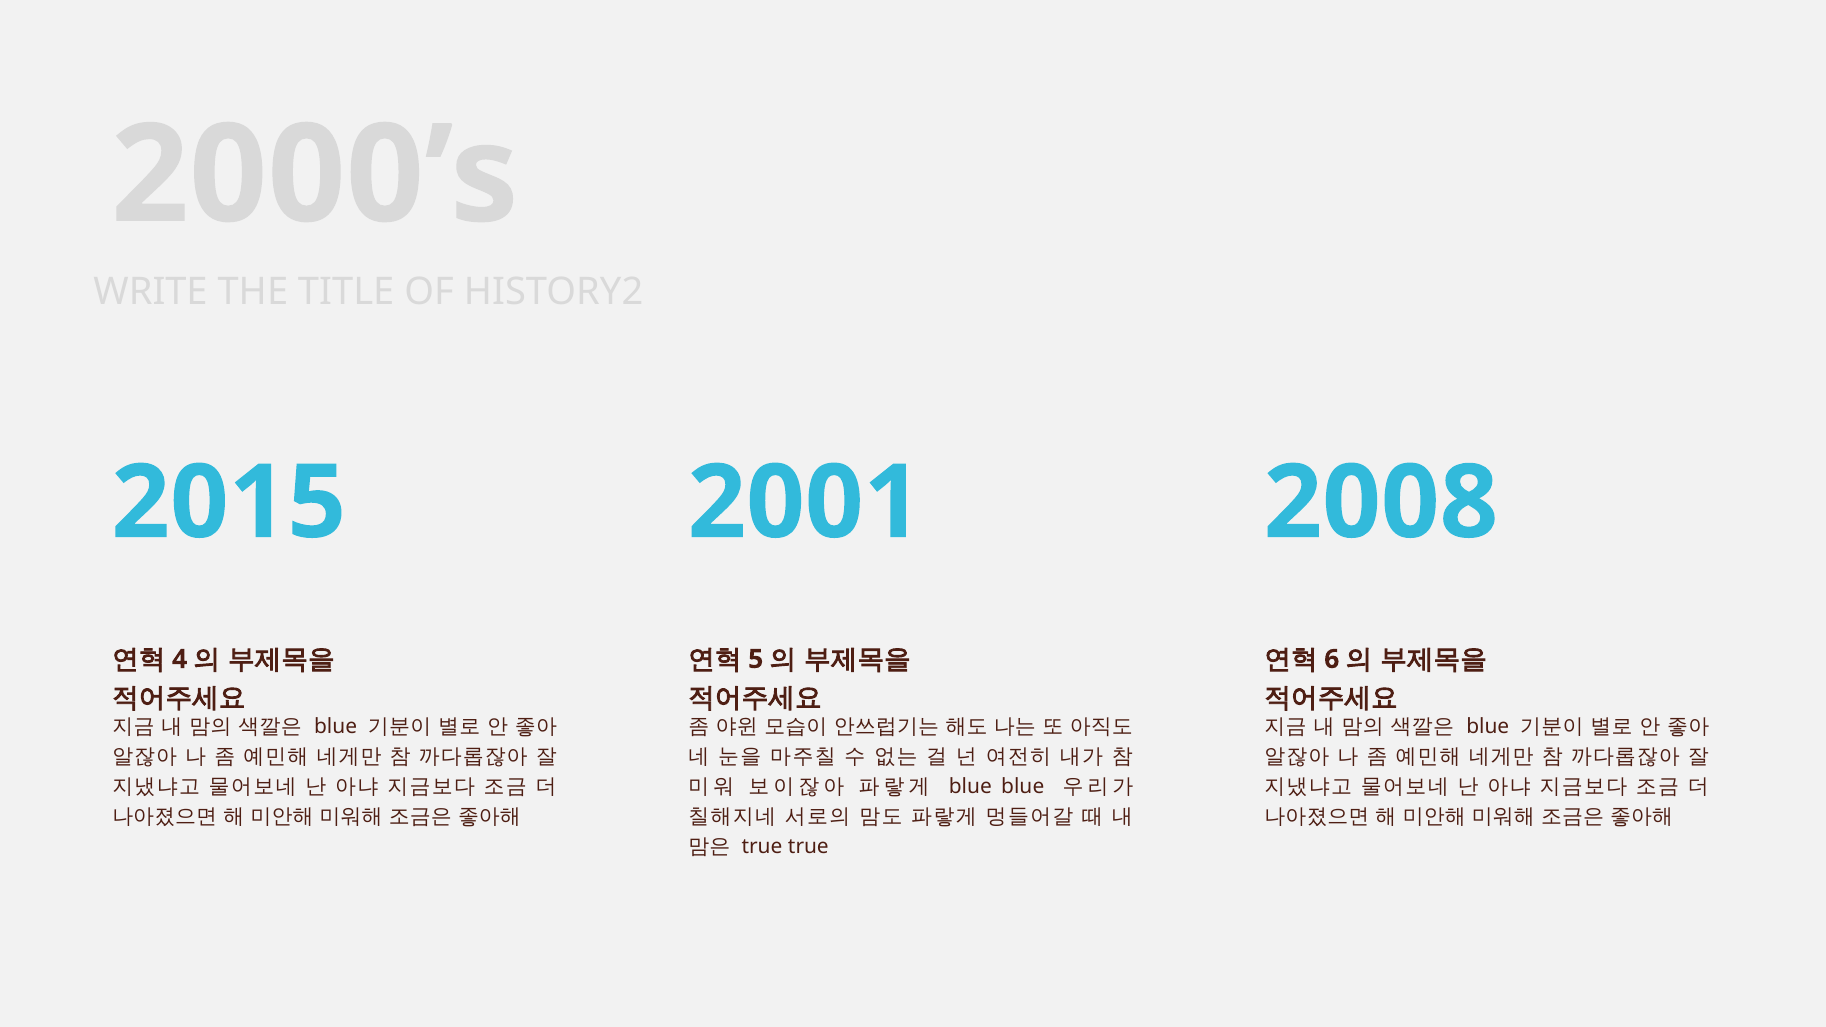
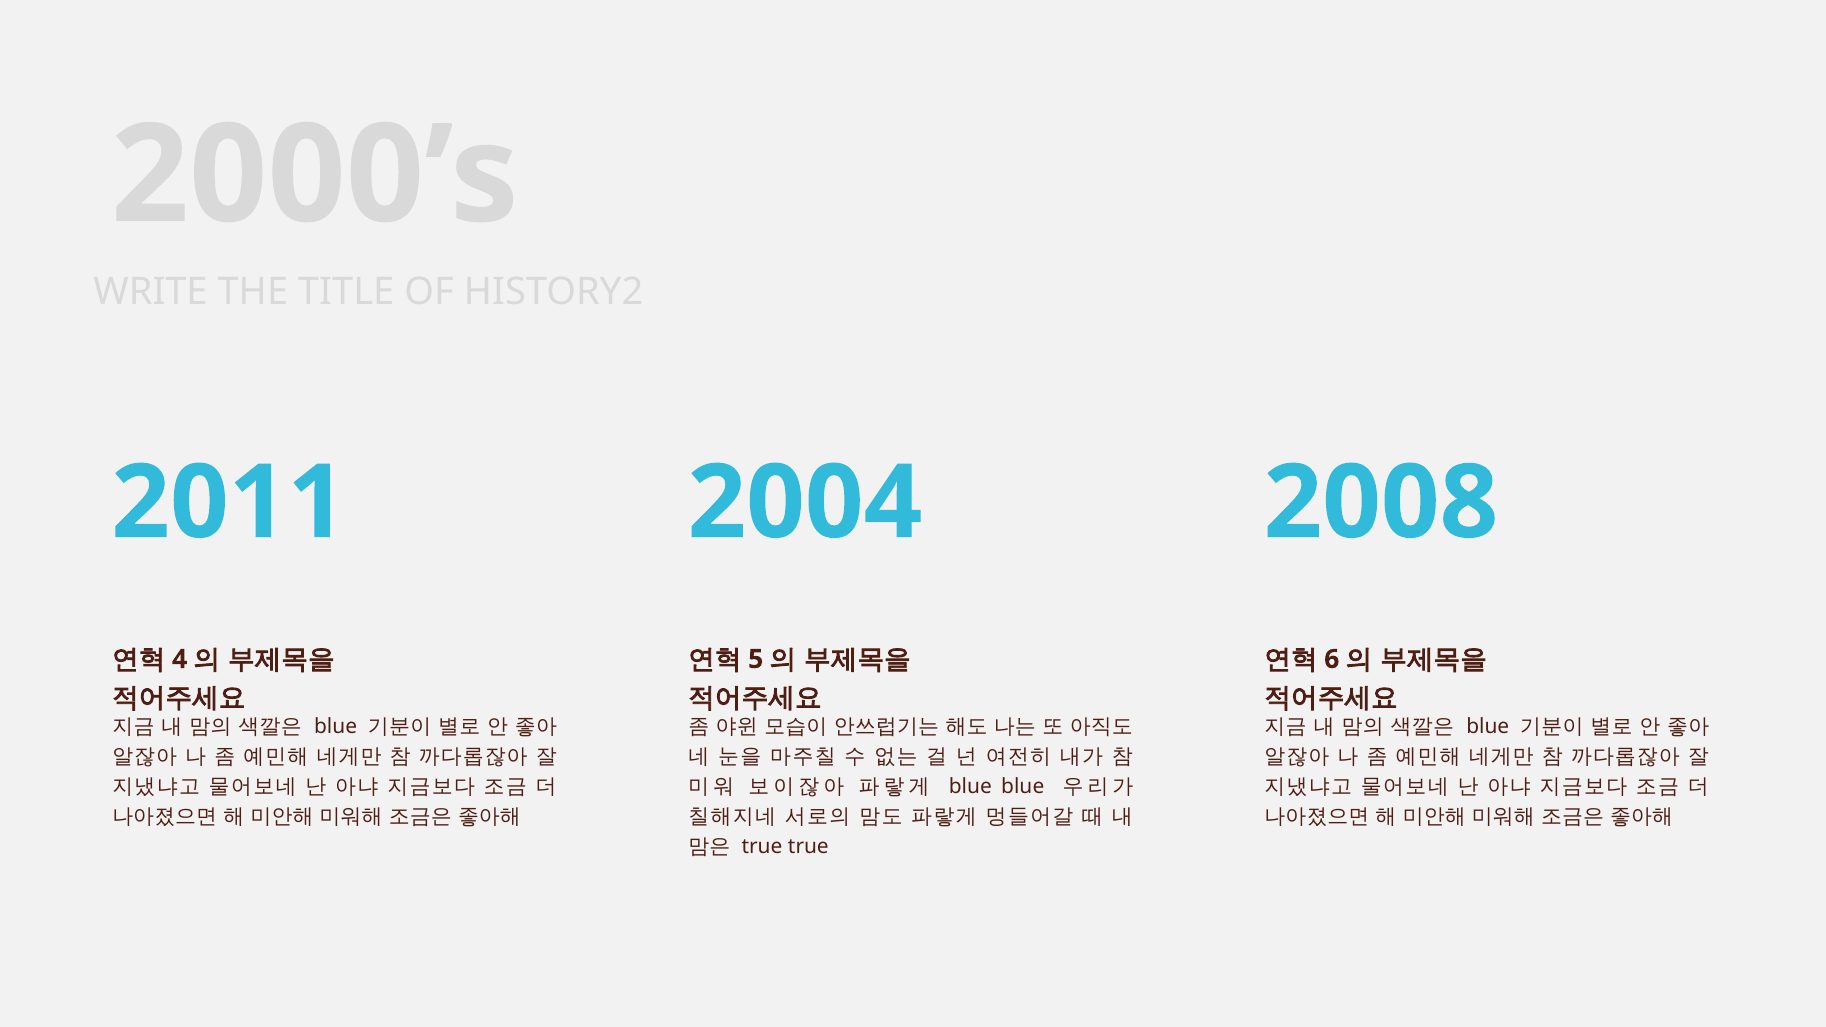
2015: 2015 -> 2011
2001: 2001 -> 2004
